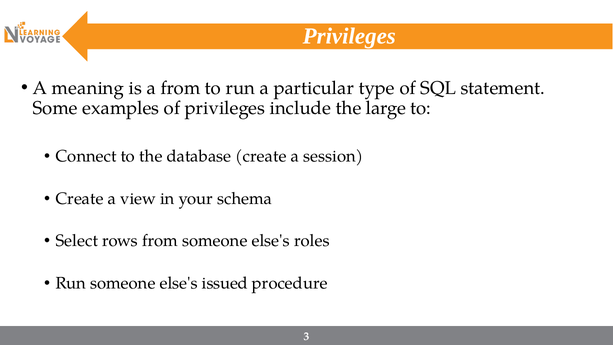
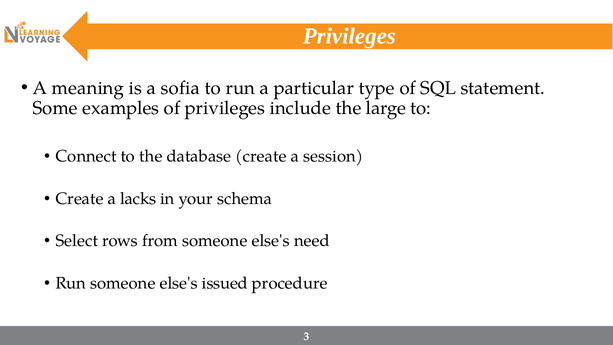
a from: from -> sofia
view: view -> lacks
roles: roles -> need
